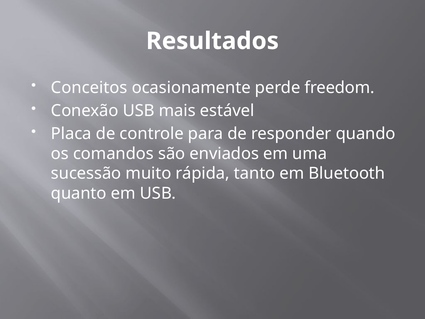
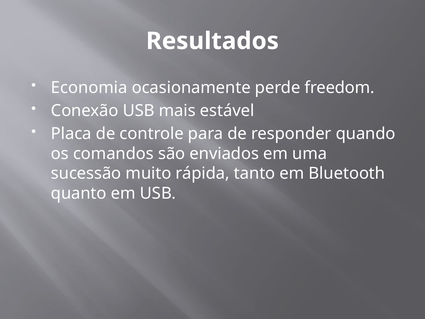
Conceitos: Conceitos -> Economia
